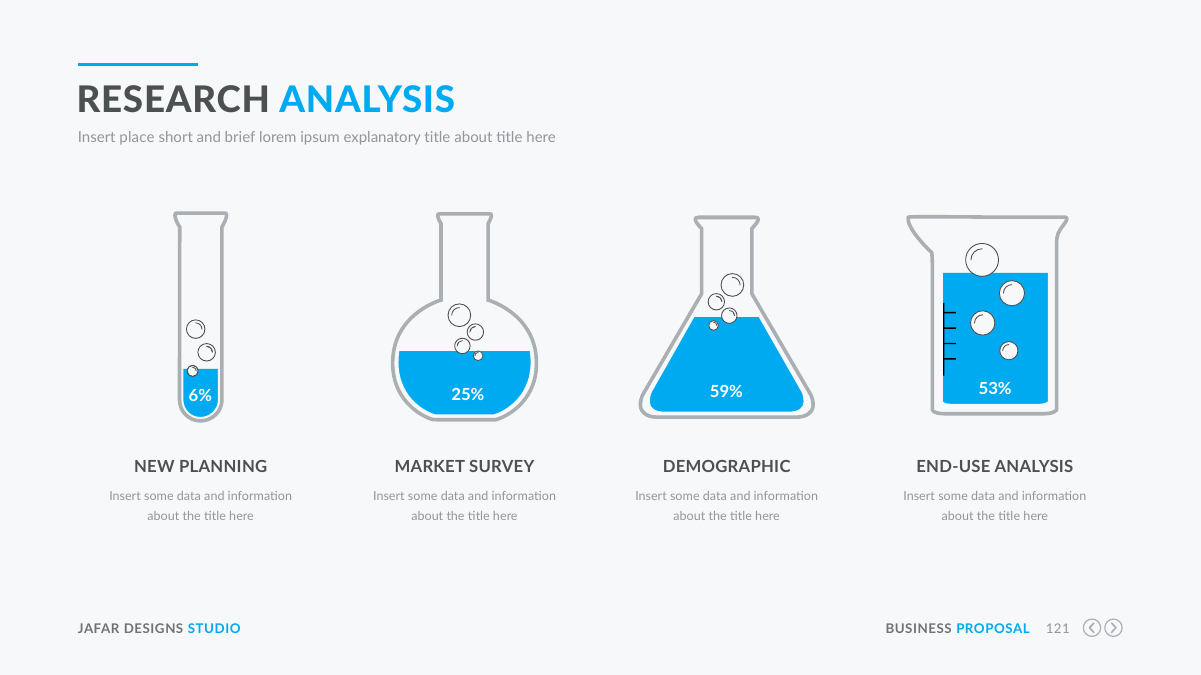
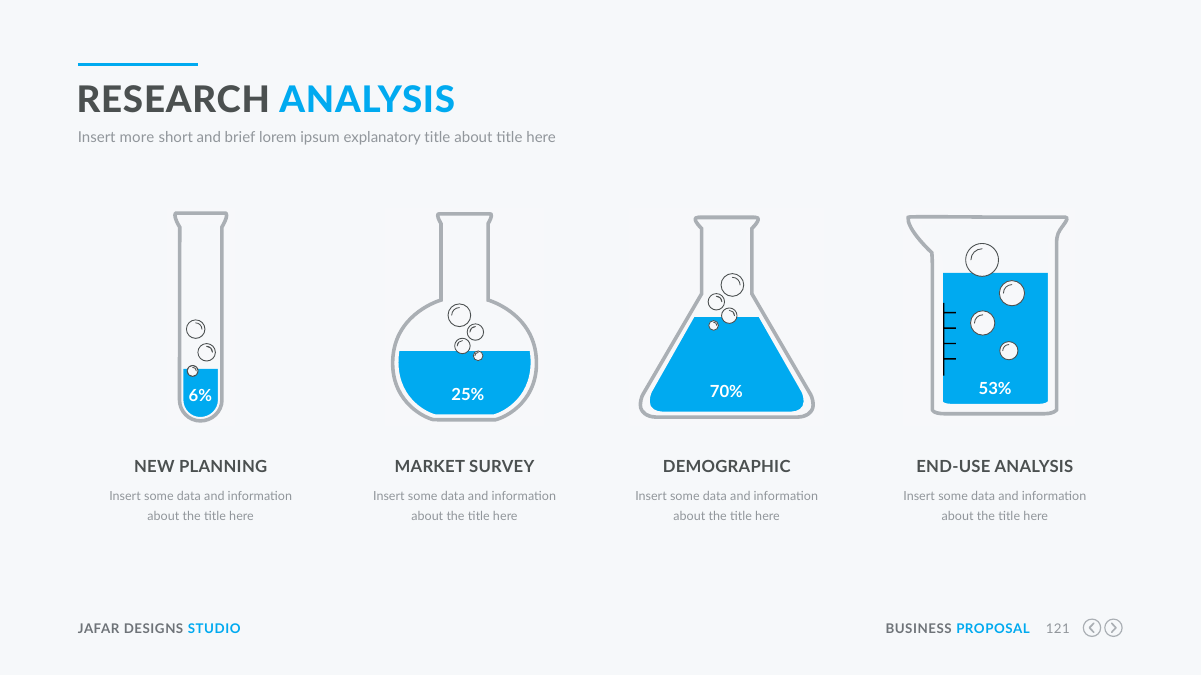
place: place -> more
59%: 59% -> 70%
